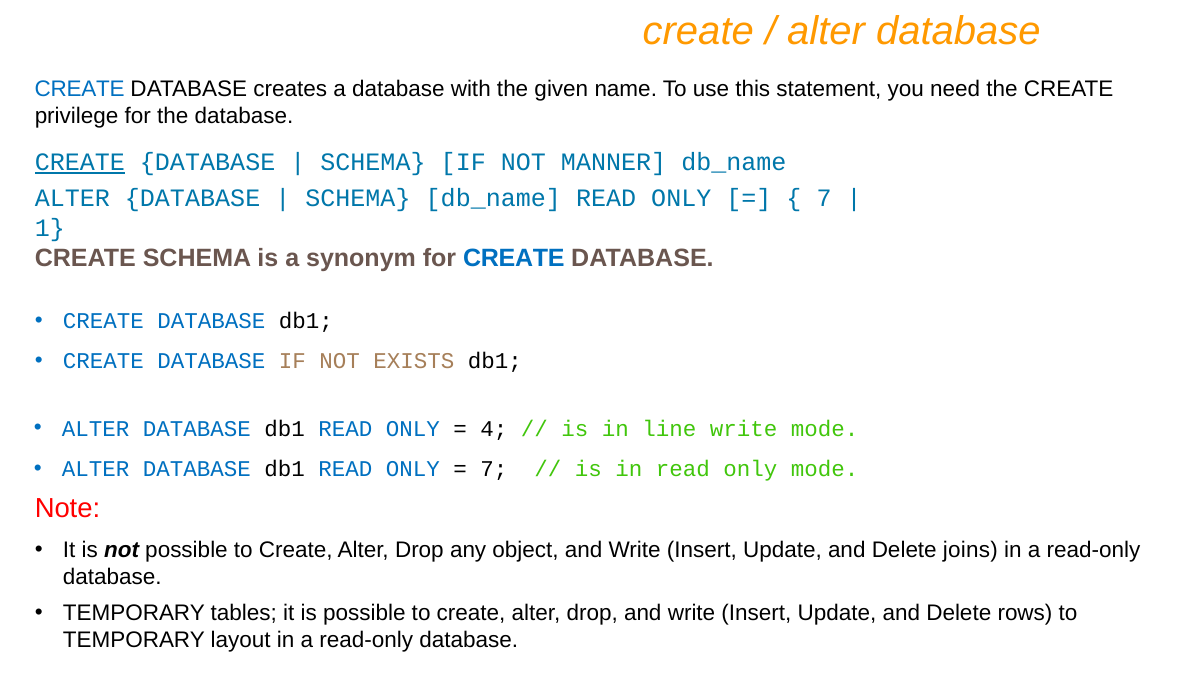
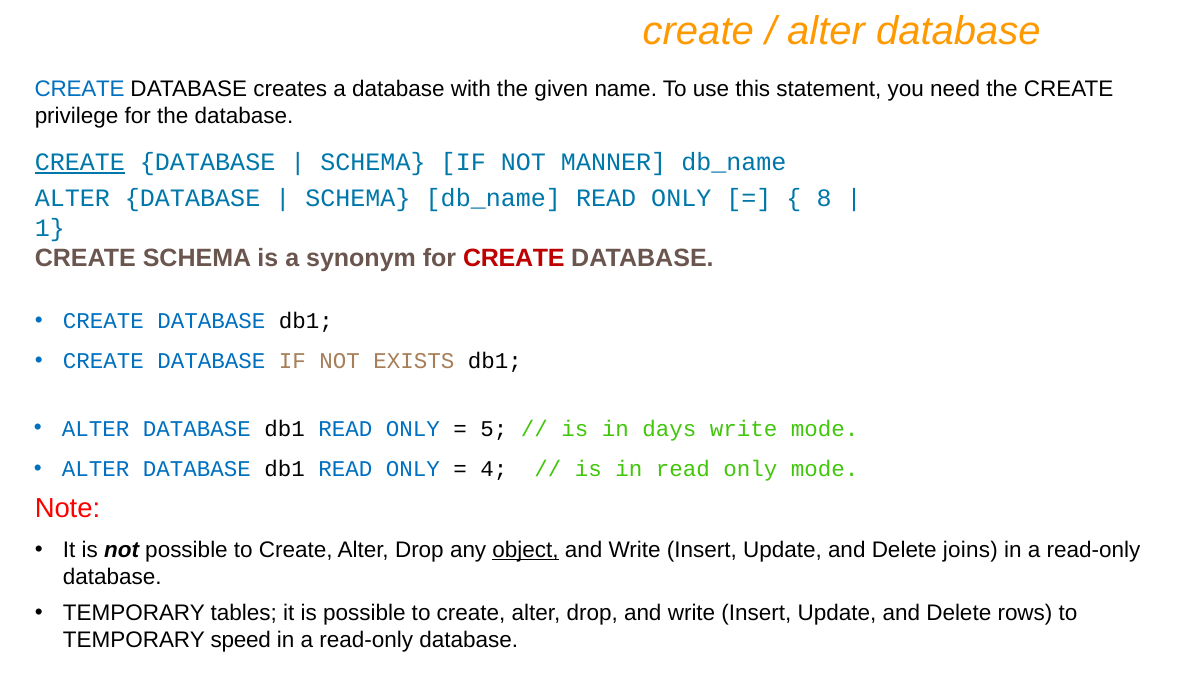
7 at (824, 198): 7 -> 8
CREATE at (514, 259) colour: blue -> red
4: 4 -> 5
line: line -> days
7 at (494, 469): 7 -> 4
object underline: none -> present
layout: layout -> speed
